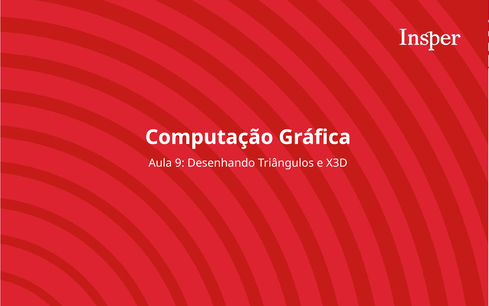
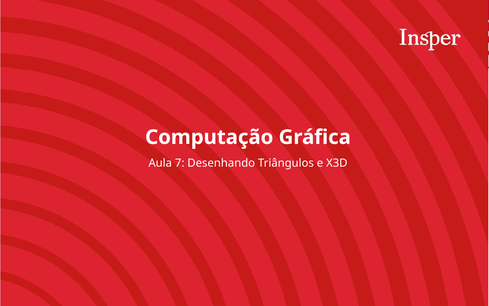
9: 9 -> 7
